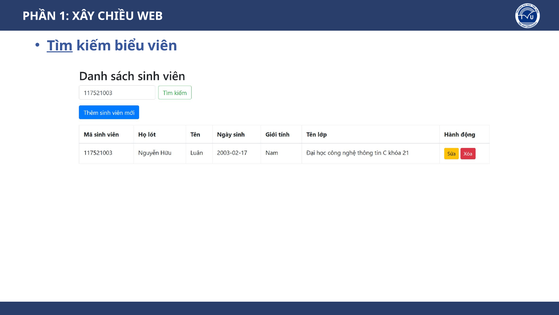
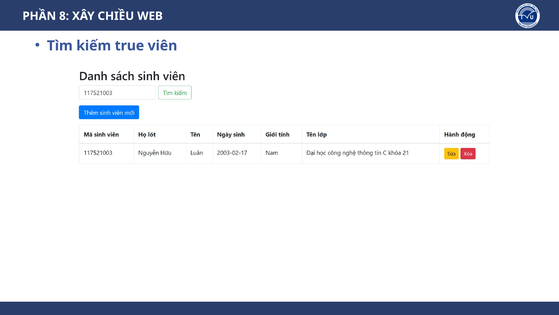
1: 1 -> 8
Tìm underline: present -> none
biểu: biểu -> true
